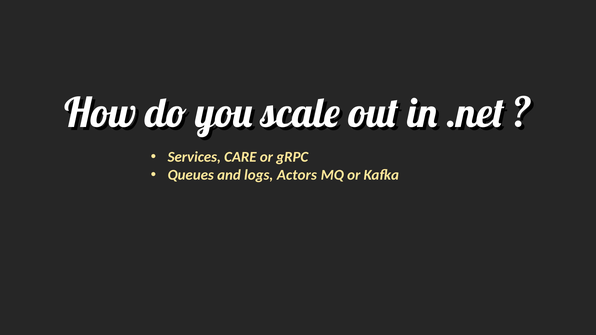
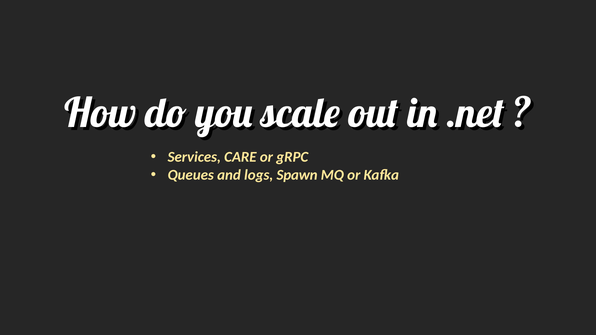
Actors: Actors -> Spawn
